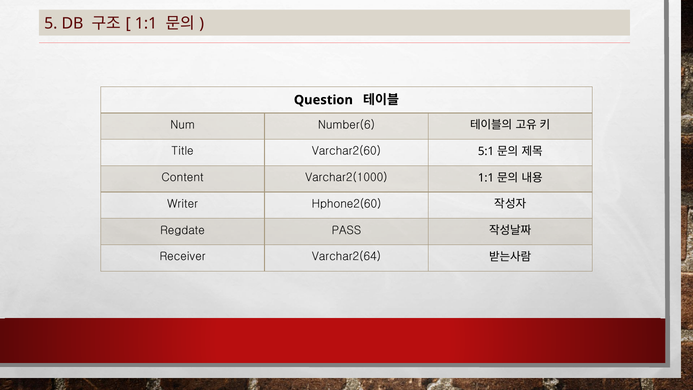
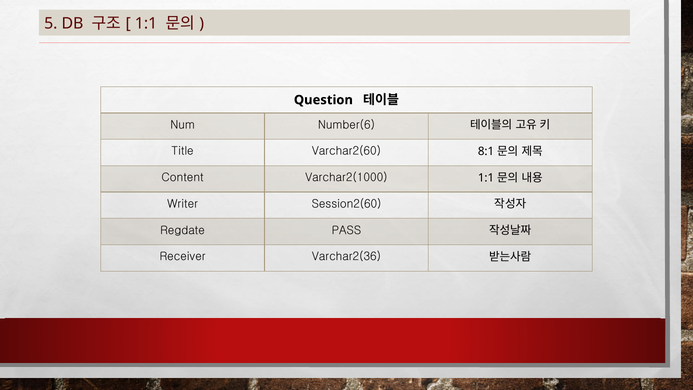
5:1: 5:1 -> 8:1
Hphone2(60: Hphone2(60 -> Session2(60
Varchar2(64: Varchar2(64 -> Varchar2(36
